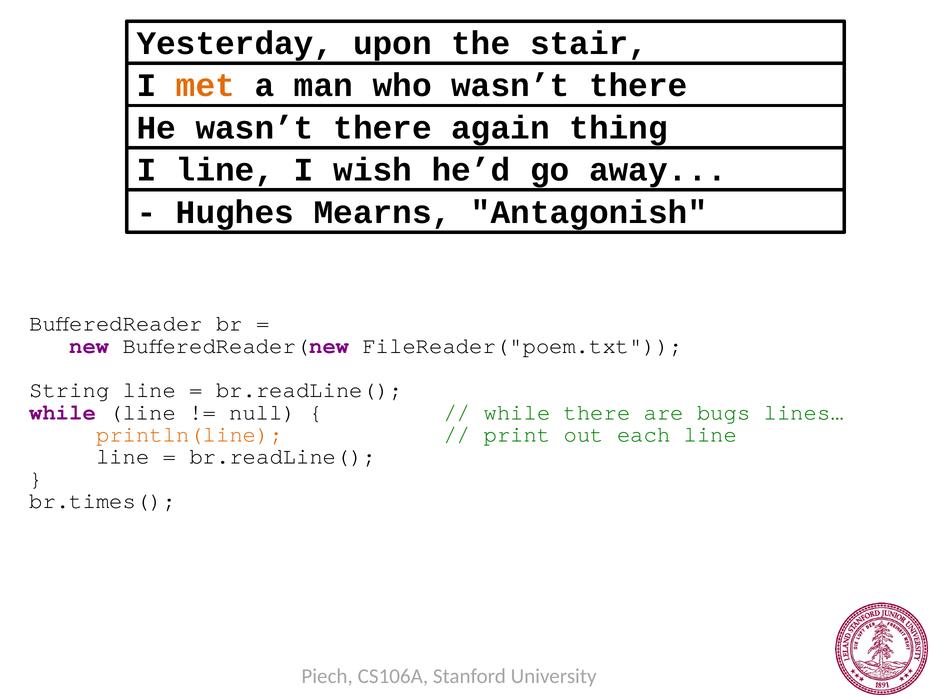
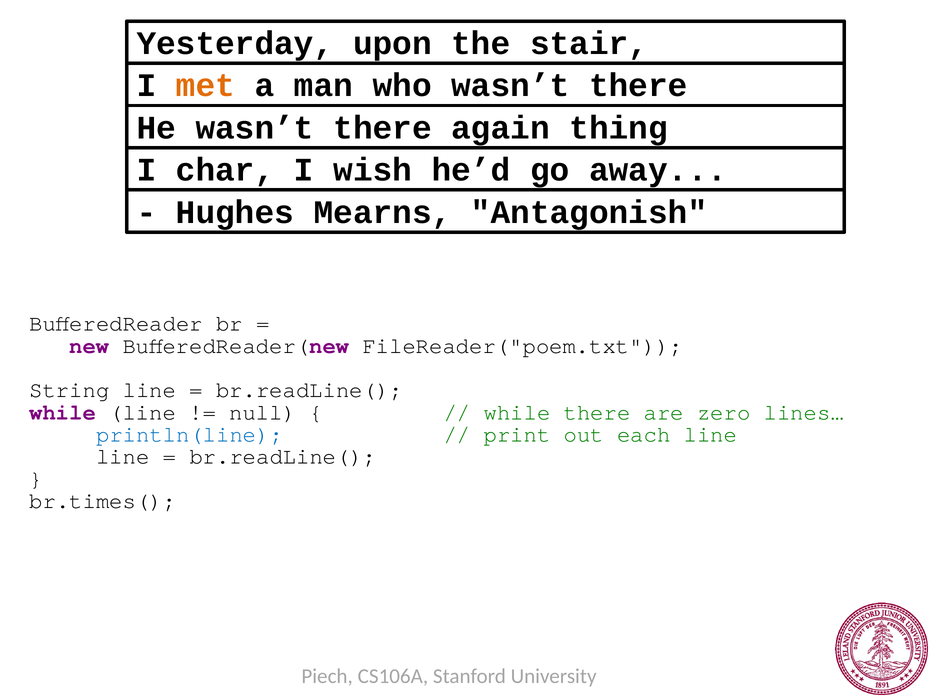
I line: line -> char
bugs: bugs -> zero
println(line colour: orange -> blue
